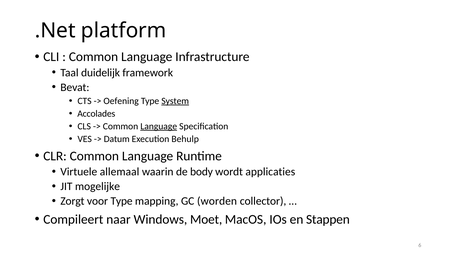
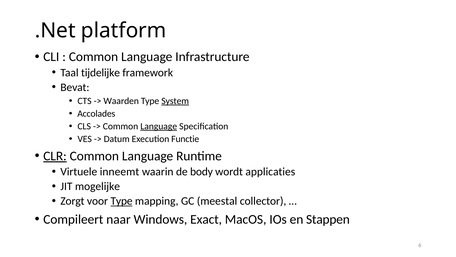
duidelijk: duidelijk -> tijdelijke
Oefening: Oefening -> Waarden
Behulp: Behulp -> Functie
CLR underline: none -> present
allemaal: allemaal -> inneemt
Type at (122, 201) underline: none -> present
worden: worden -> meestal
Moet: Moet -> Exact
